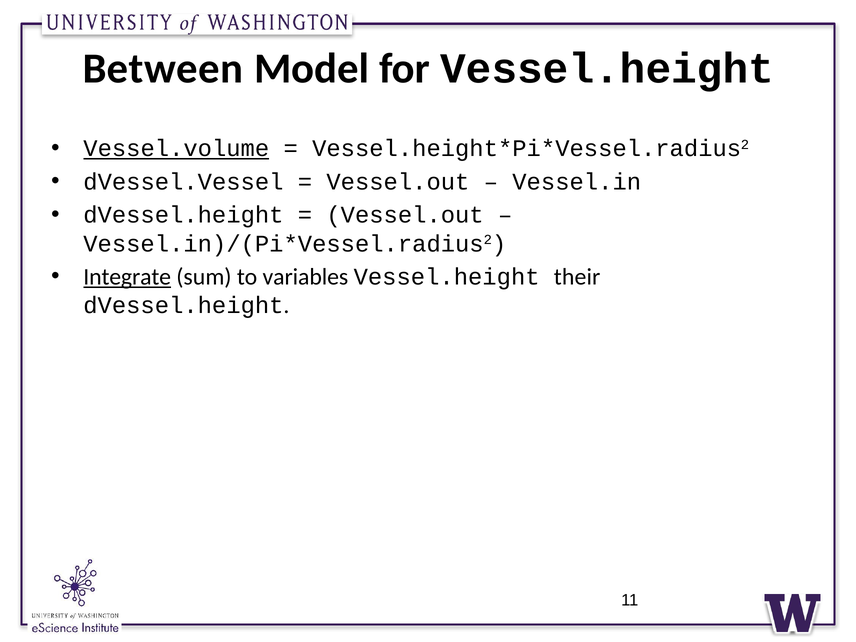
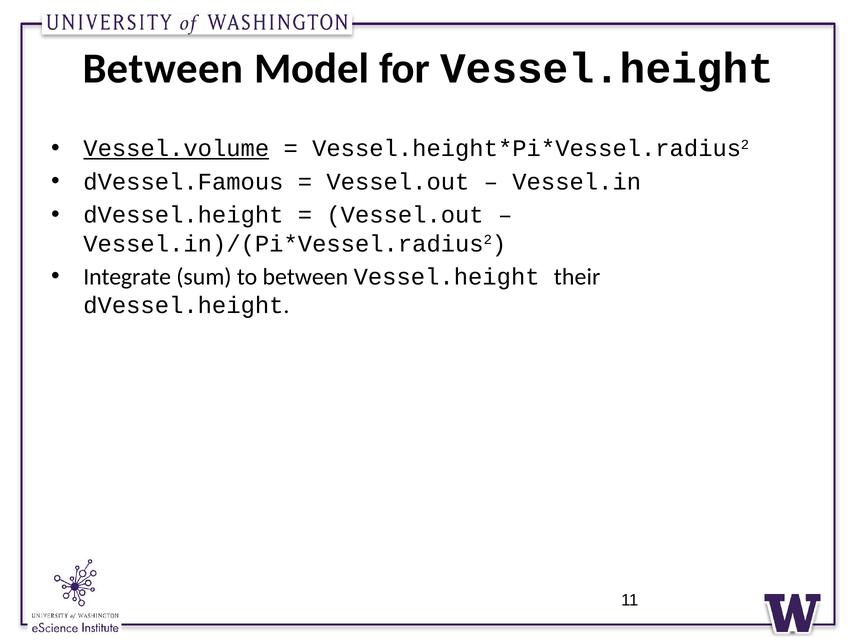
dVessel.Vessel: dVessel.Vessel -> dVessel.Famous
Integrate underline: present -> none
to variables: variables -> between
